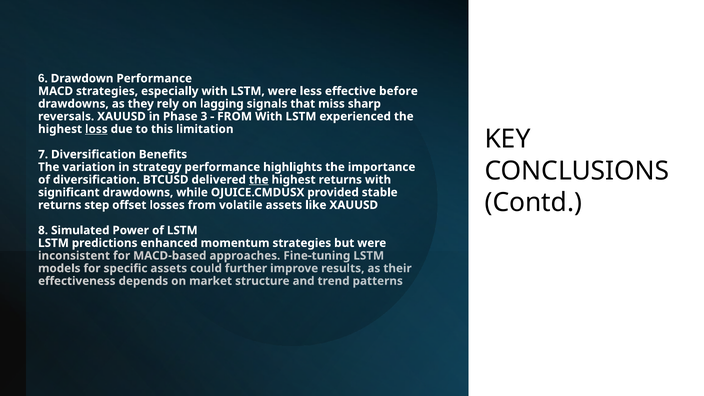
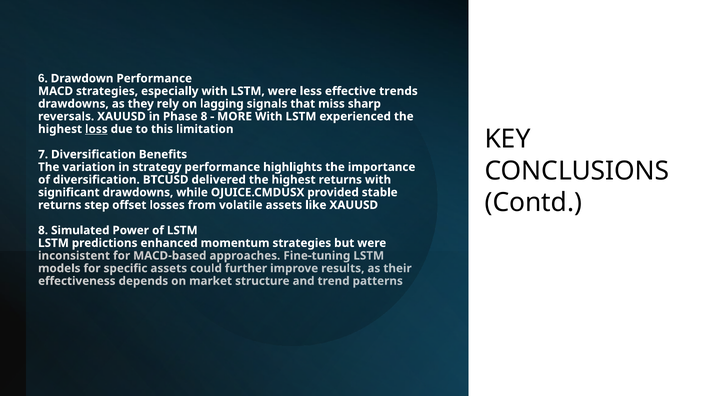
before: before -> trends
Phase 3: 3 -> 8
FROM at (235, 116): FROM -> MORE
the at (259, 180) underline: present -> none
